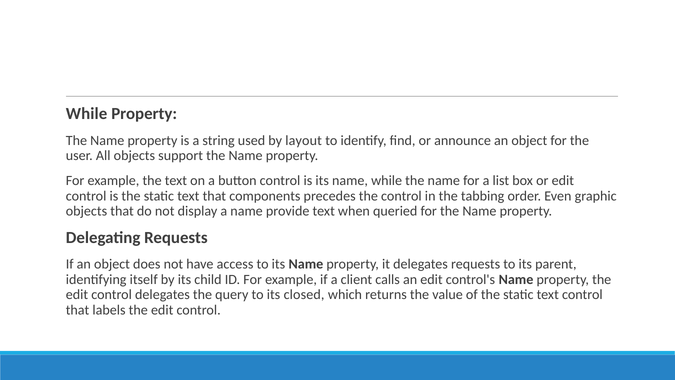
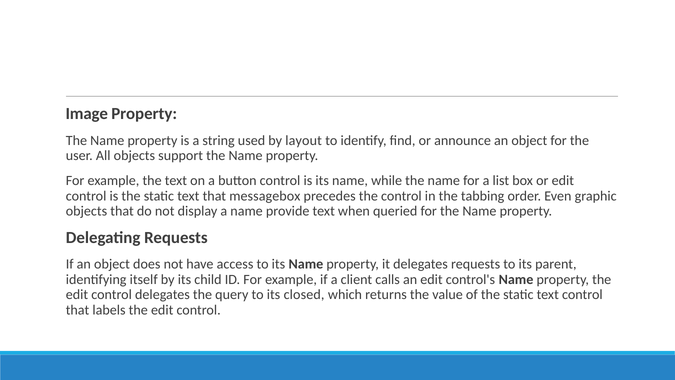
While at (87, 114): While -> Image
components: components -> messagebox
